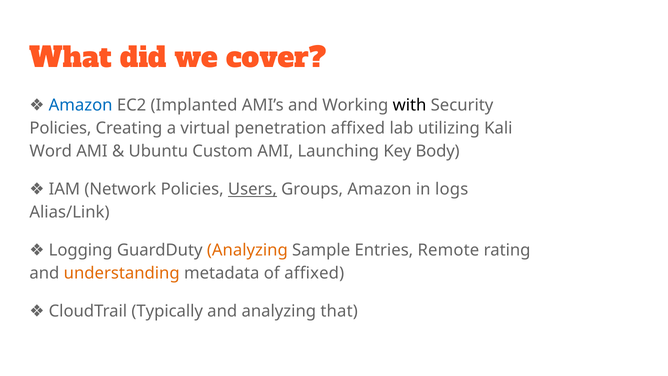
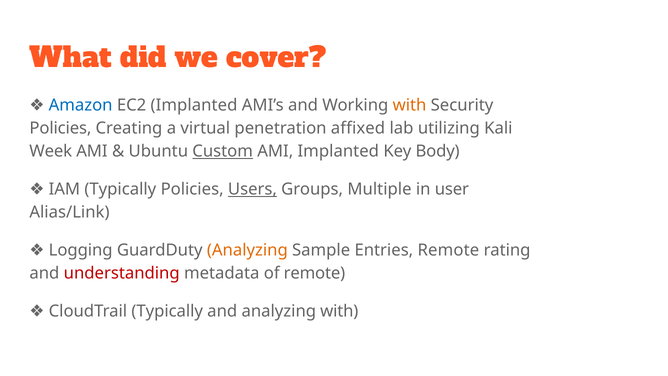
with at (410, 105) colour: black -> orange
Word: Word -> Week
Custom underline: none -> present
AMI Launching: Launching -> Implanted
IAM Network: Network -> Typically
Groups Amazon: Amazon -> Multiple
logs: logs -> user
understanding colour: orange -> red
of affixed: affixed -> remote
analyzing that: that -> with
